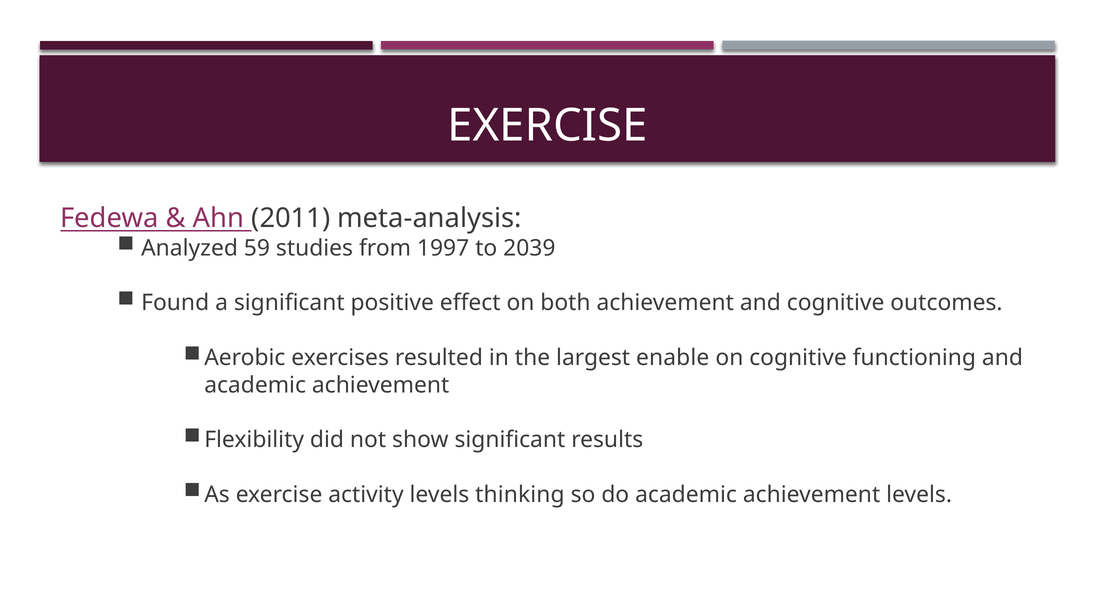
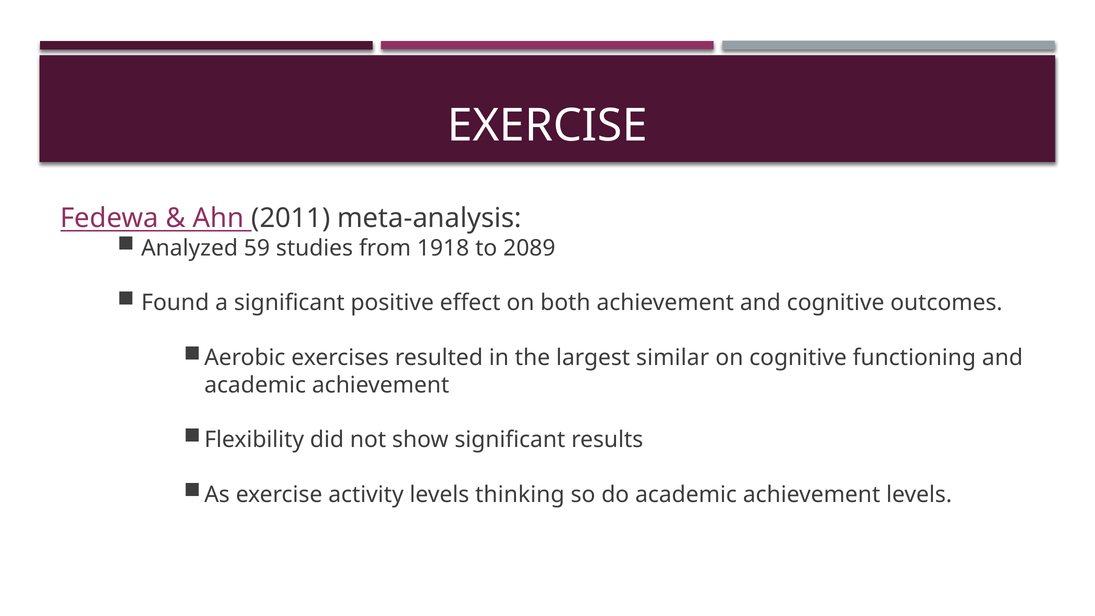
1997: 1997 -> 1918
2039: 2039 -> 2089
enable: enable -> similar
